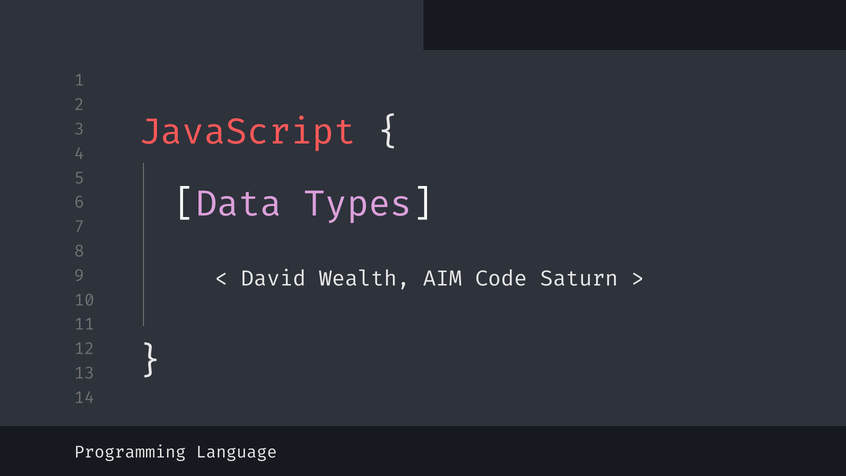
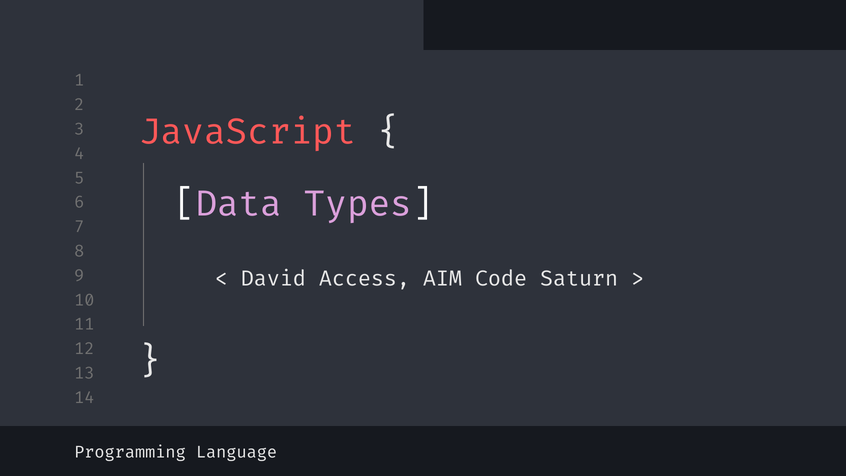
Wealth: Wealth -> Access
